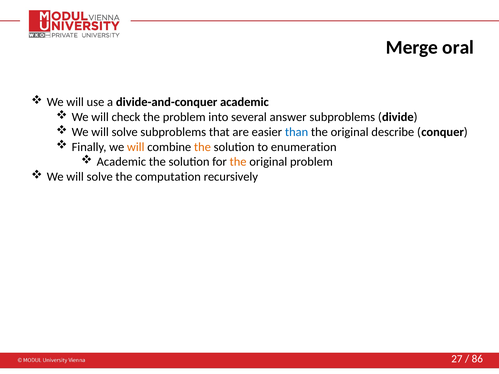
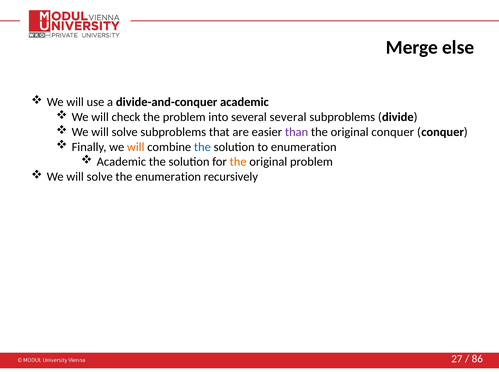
oral: oral -> else
several answer: answer -> several
than colour: blue -> purple
original describe: describe -> conquer
the at (202, 147) colour: orange -> blue
the computation: computation -> enumeration
